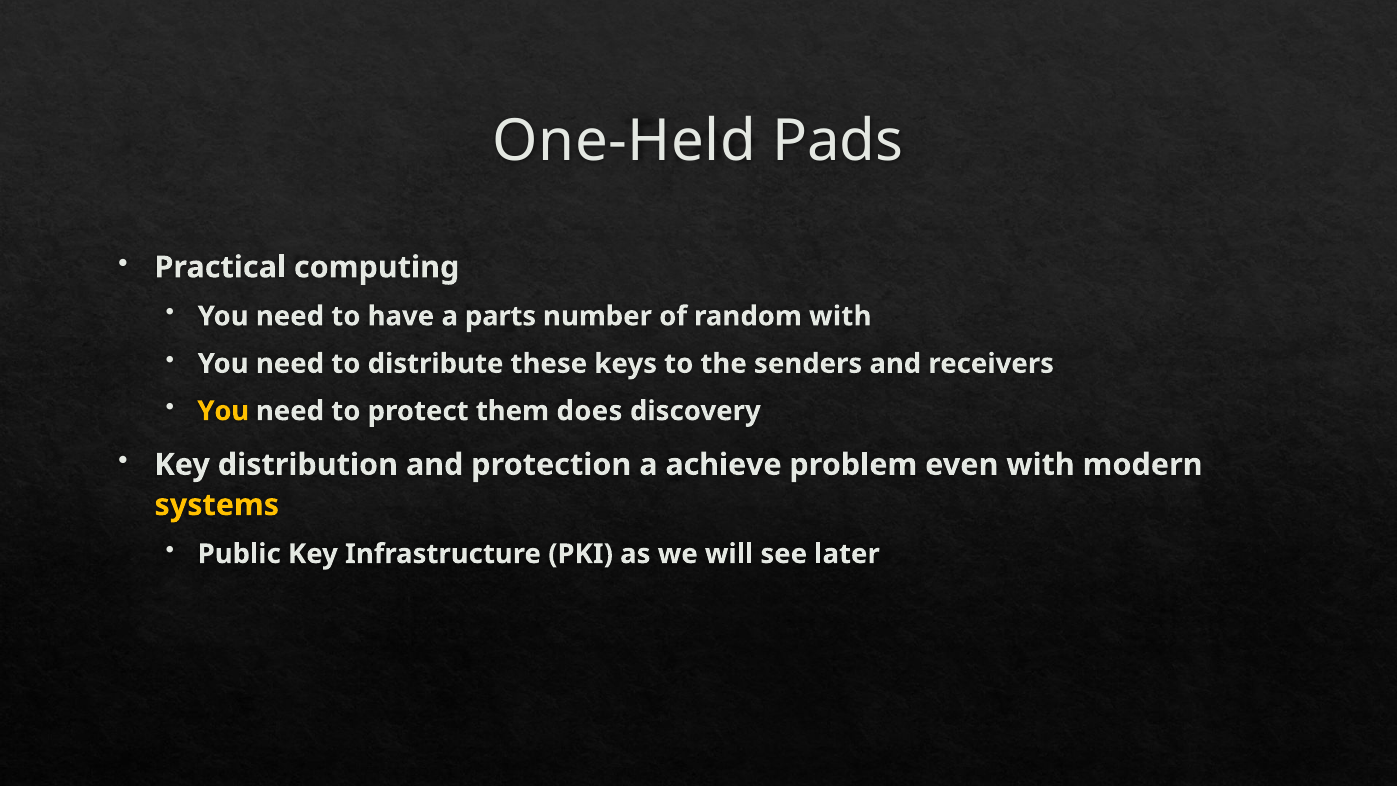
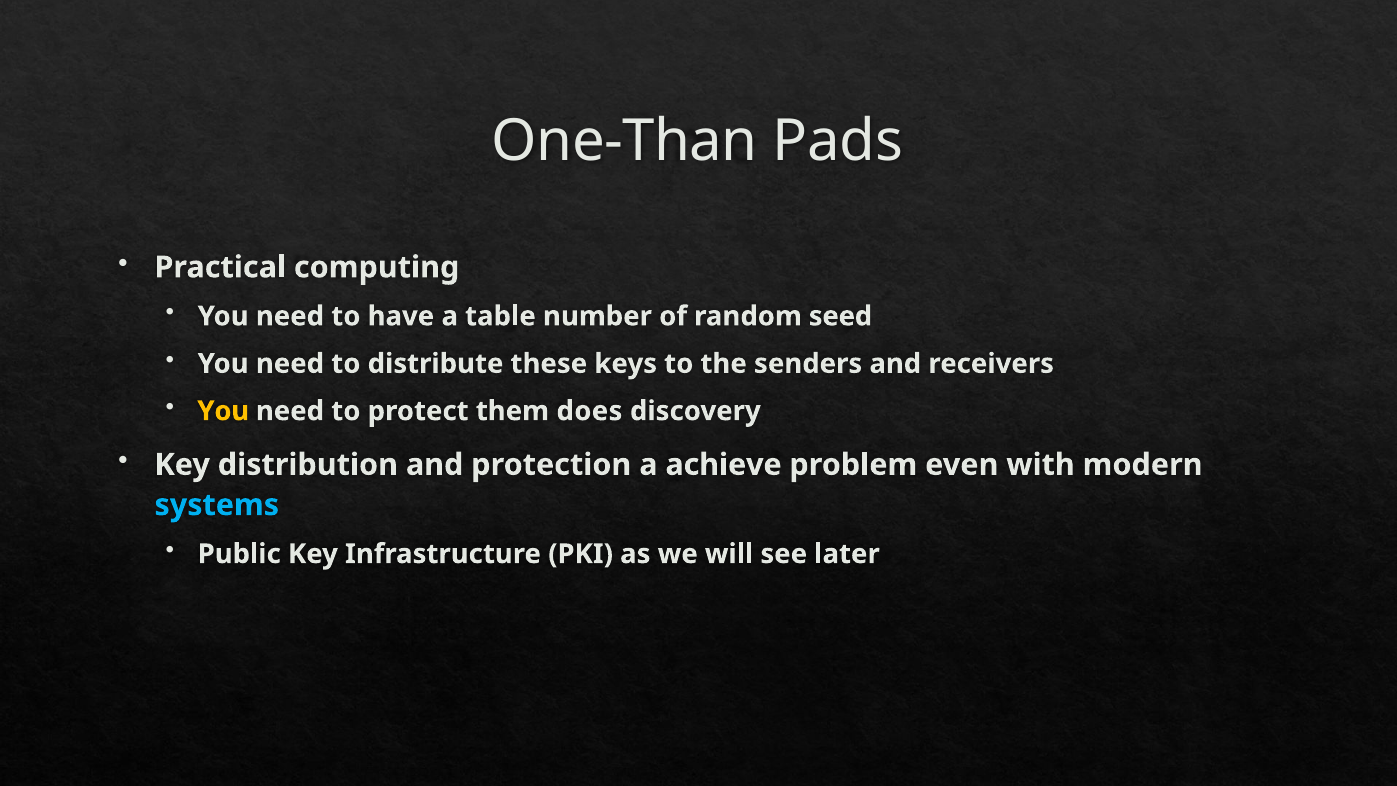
One-Held: One-Held -> One-Than
parts: parts -> table
random with: with -> seed
systems colour: yellow -> light blue
